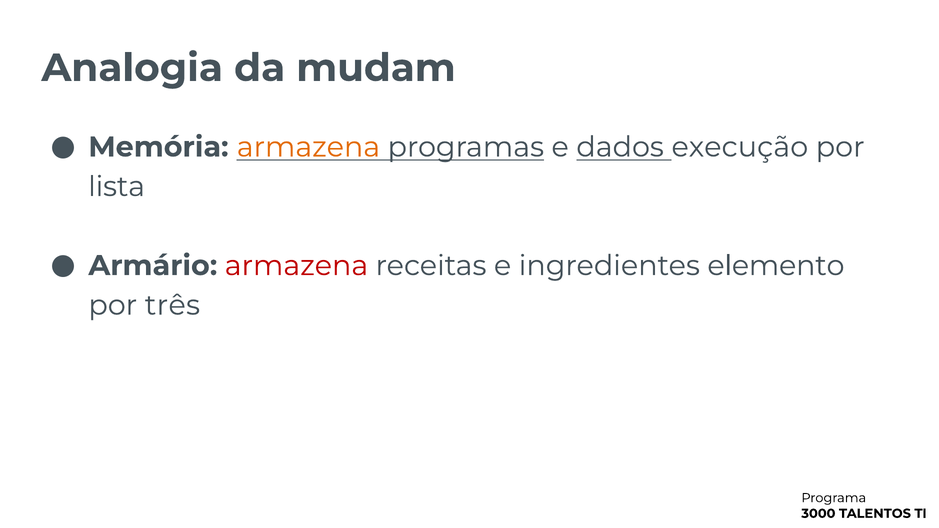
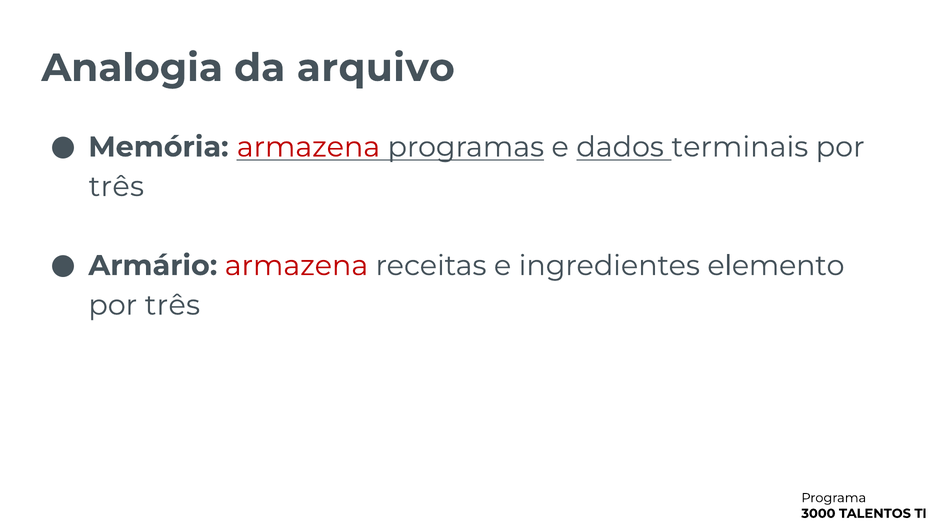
mudam: mudam -> arquivo
armazena at (308, 147) colour: orange -> red
execução: execução -> terminais
lista at (117, 187): lista -> três
